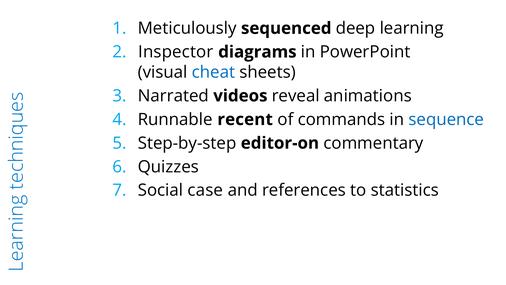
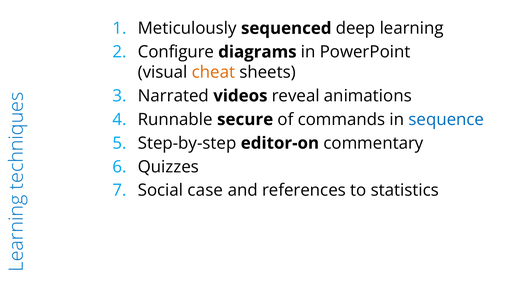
Inspector: Inspector -> Configure
cheat colour: blue -> orange
recent: recent -> secure
